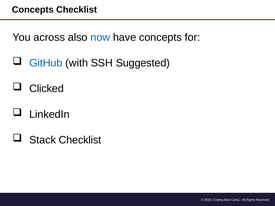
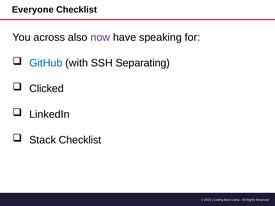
Concepts at (33, 10): Concepts -> Everyone
now colour: blue -> purple
have concepts: concepts -> speaking
Suggested: Suggested -> Separating
